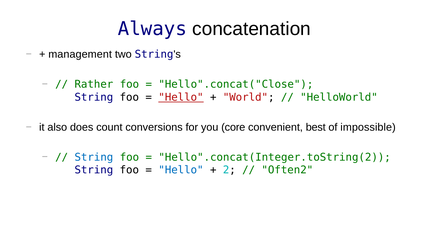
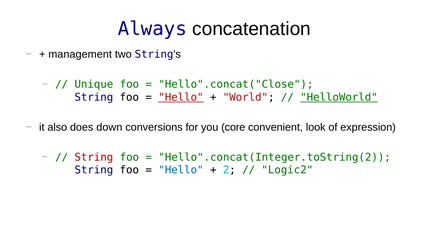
Rather: Rather -> Unique
HelloWorld underline: none -> present
count: count -> down
best: best -> look
impossible: impossible -> expression
String at (94, 157) colour: blue -> red
Often2: Often2 -> Logic2
